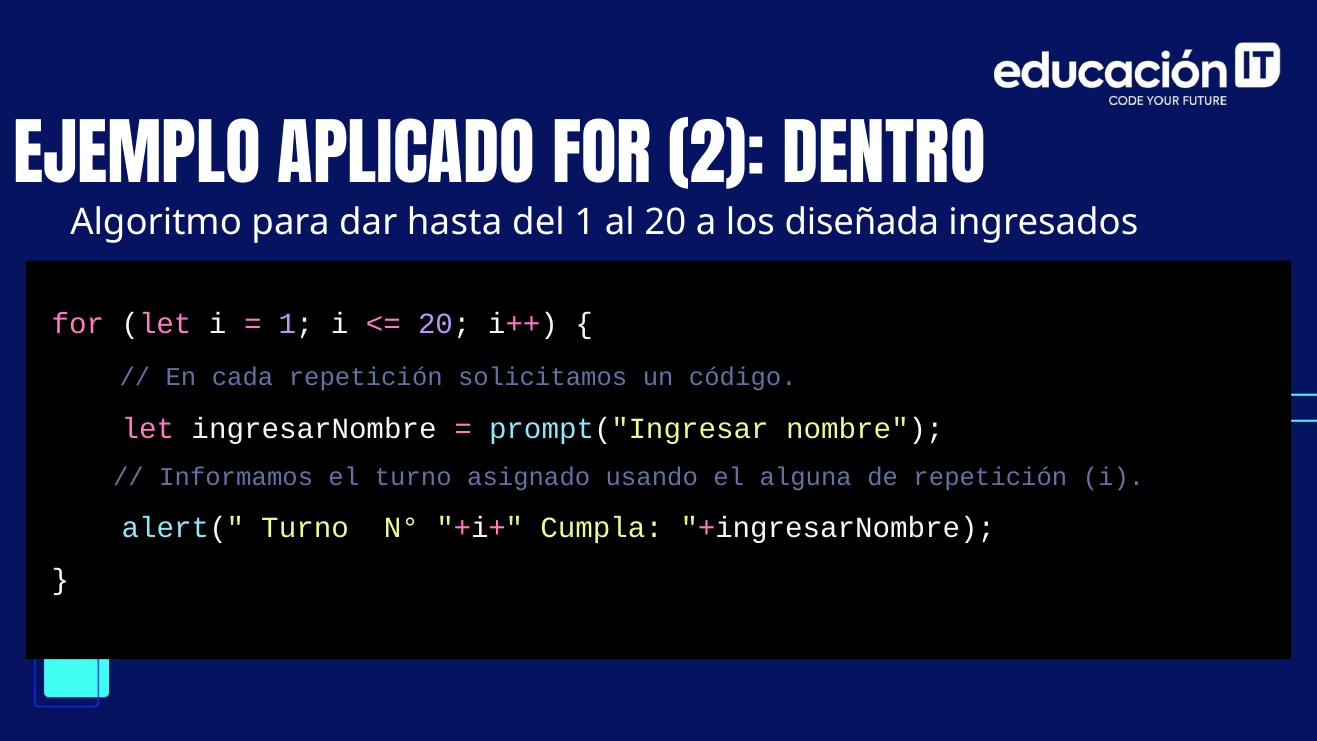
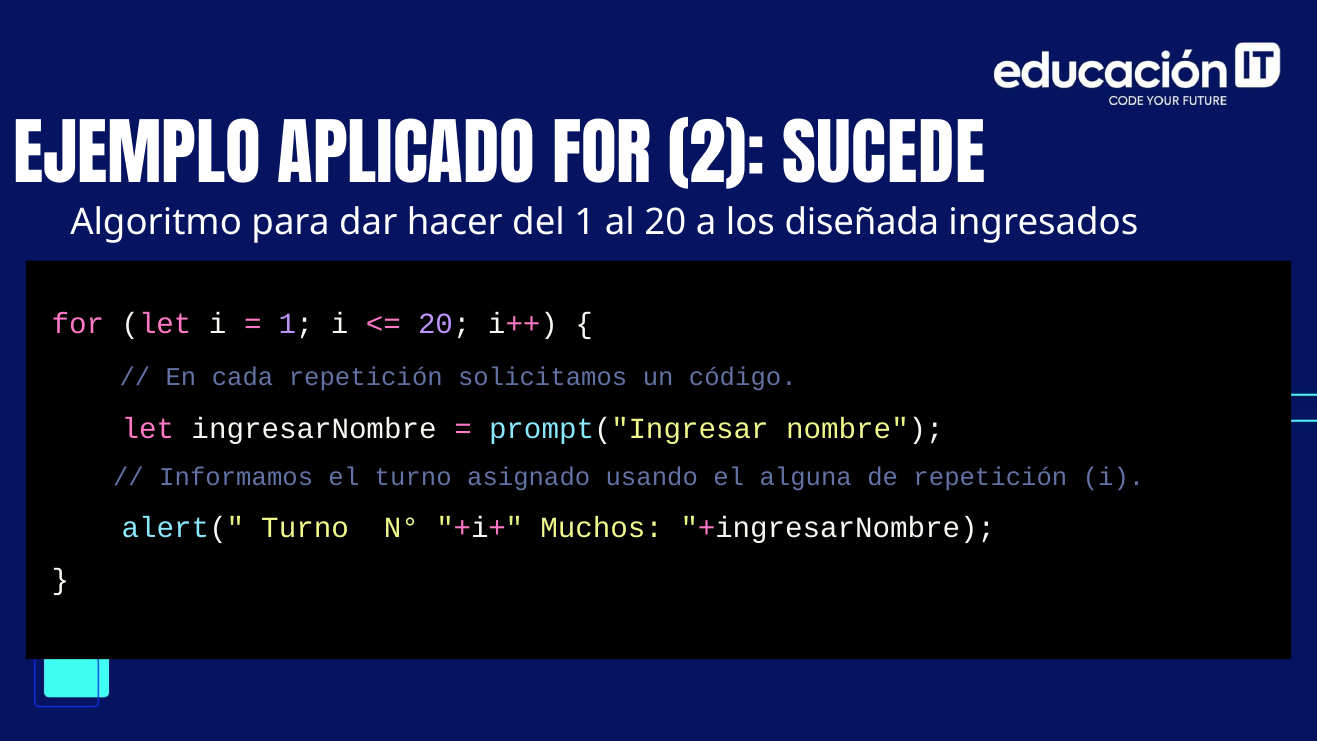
DENTRO: DENTRO -> SUCEDE
hasta: hasta -> hacer
Cumpla: Cumpla -> Muchos
